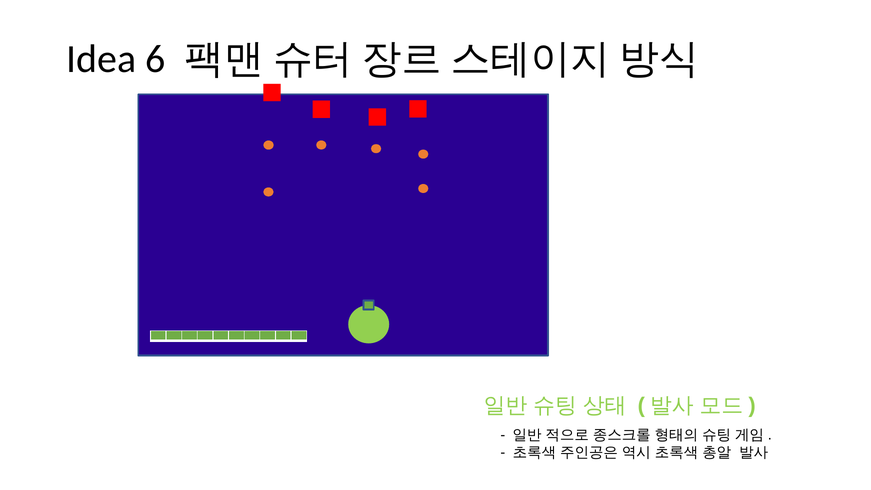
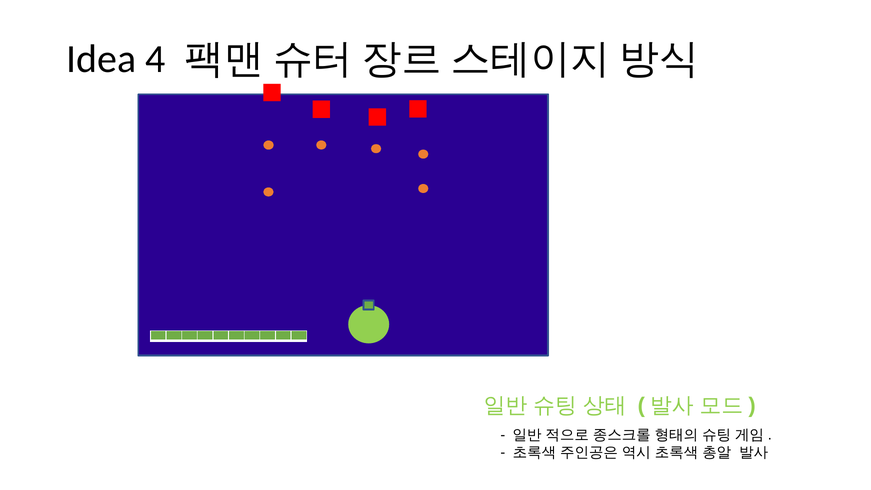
6: 6 -> 4
